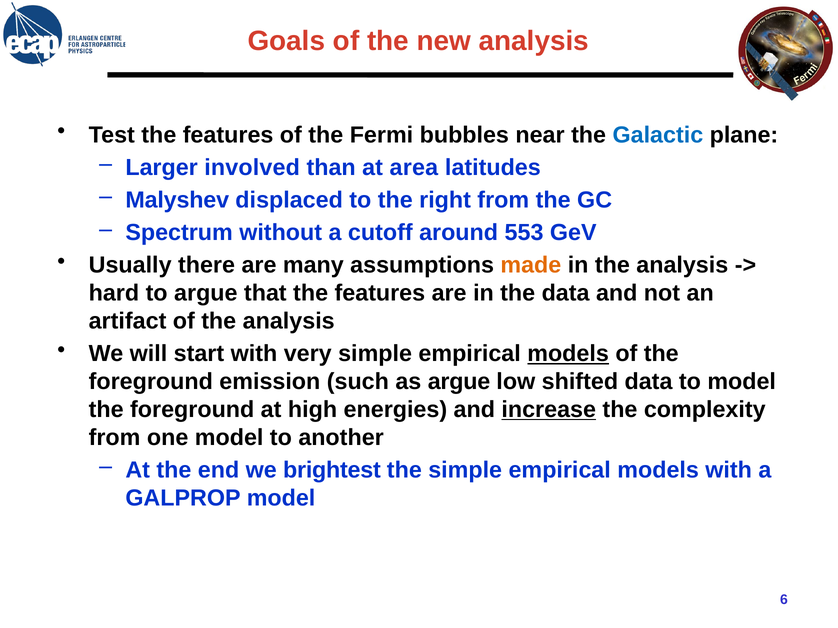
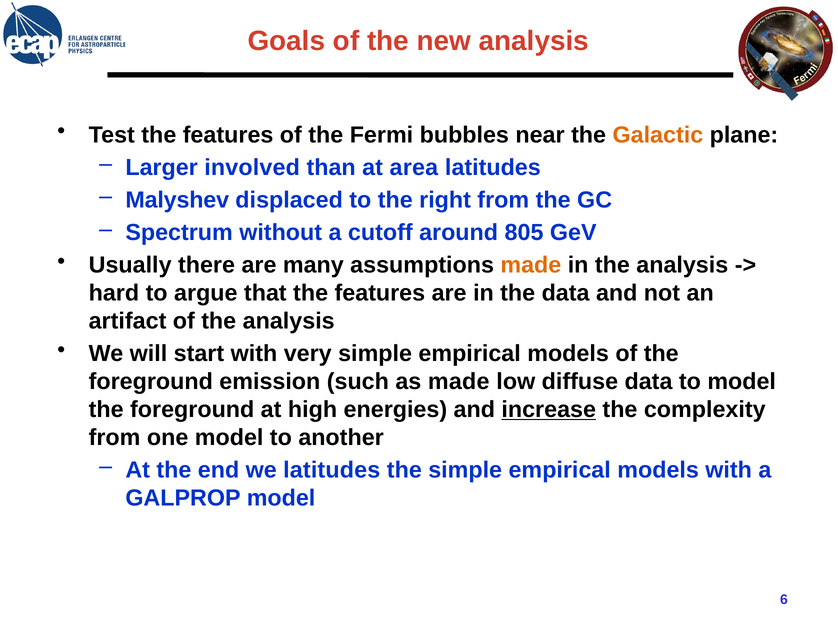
Galactic colour: blue -> orange
553: 553 -> 805
models at (568, 354) underline: present -> none
as argue: argue -> made
shifted: shifted -> diffuse
we brightest: brightest -> latitudes
